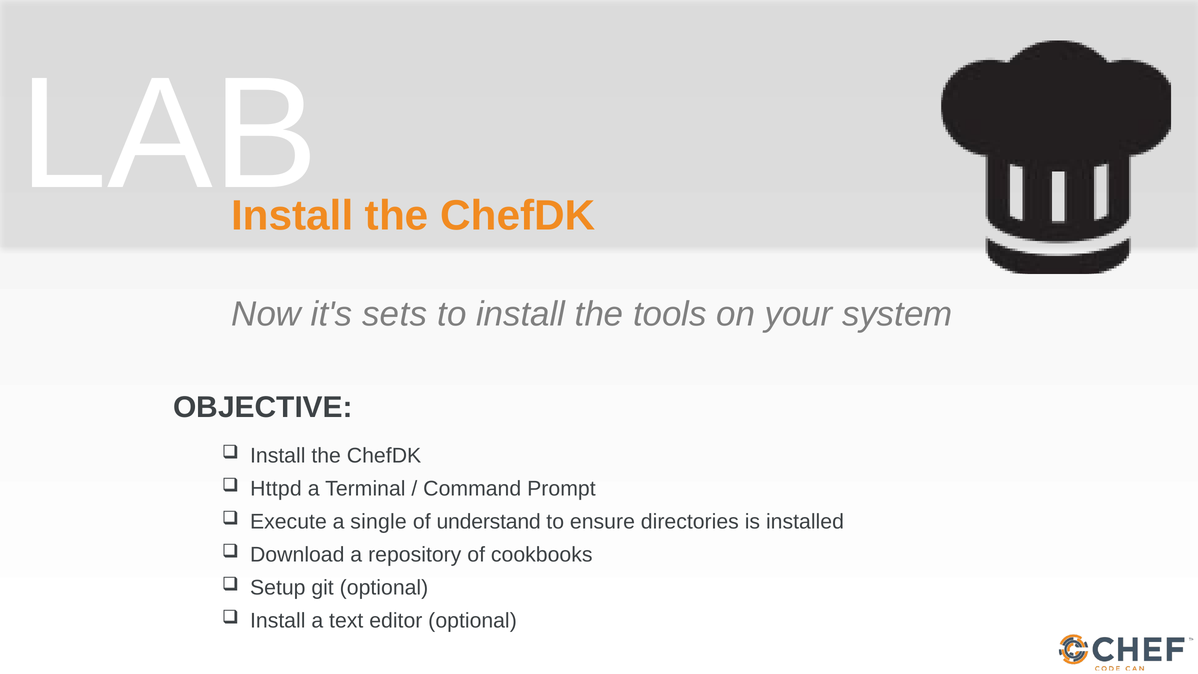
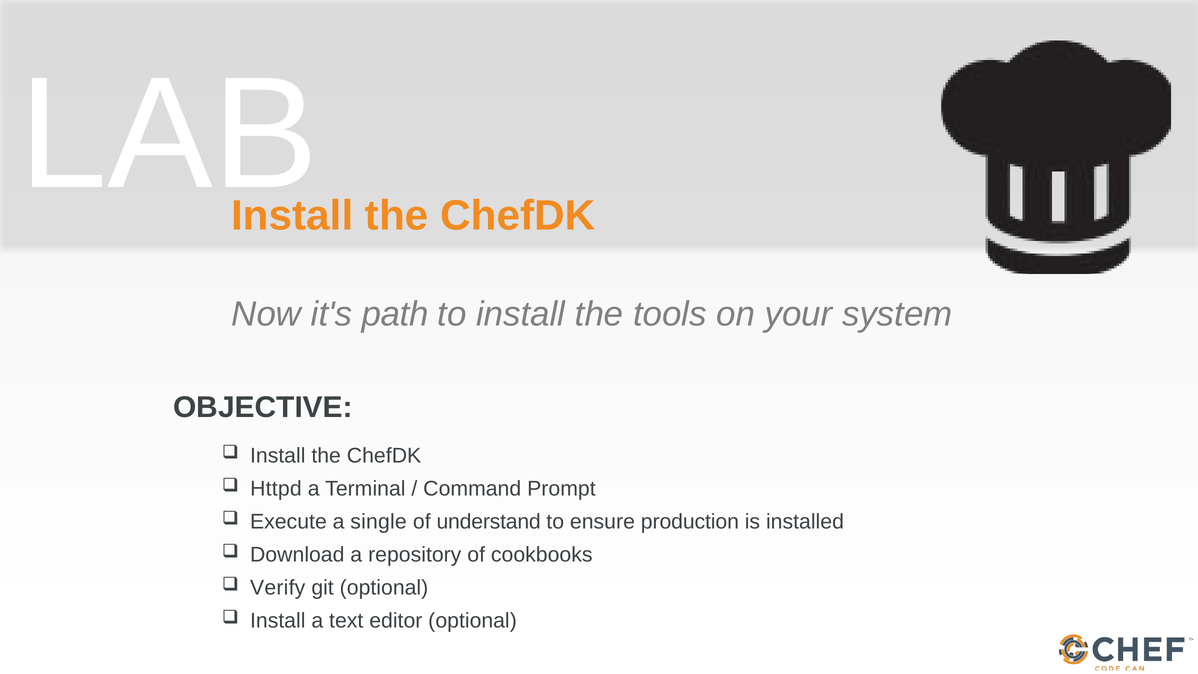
sets: sets -> path
directories: directories -> production
Setup: Setup -> Verify
